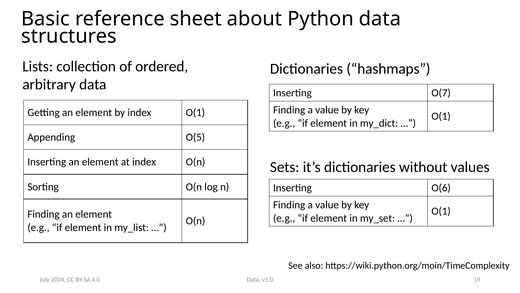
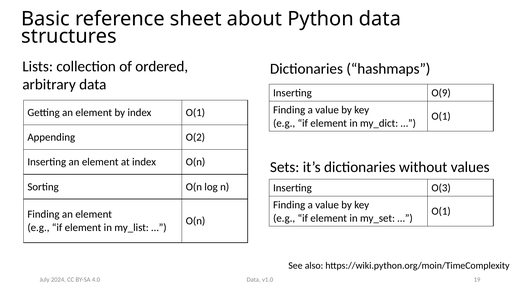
O(7: O(7 -> O(9
O(5: O(5 -> O(2
O(6: O(6 -> O(3
